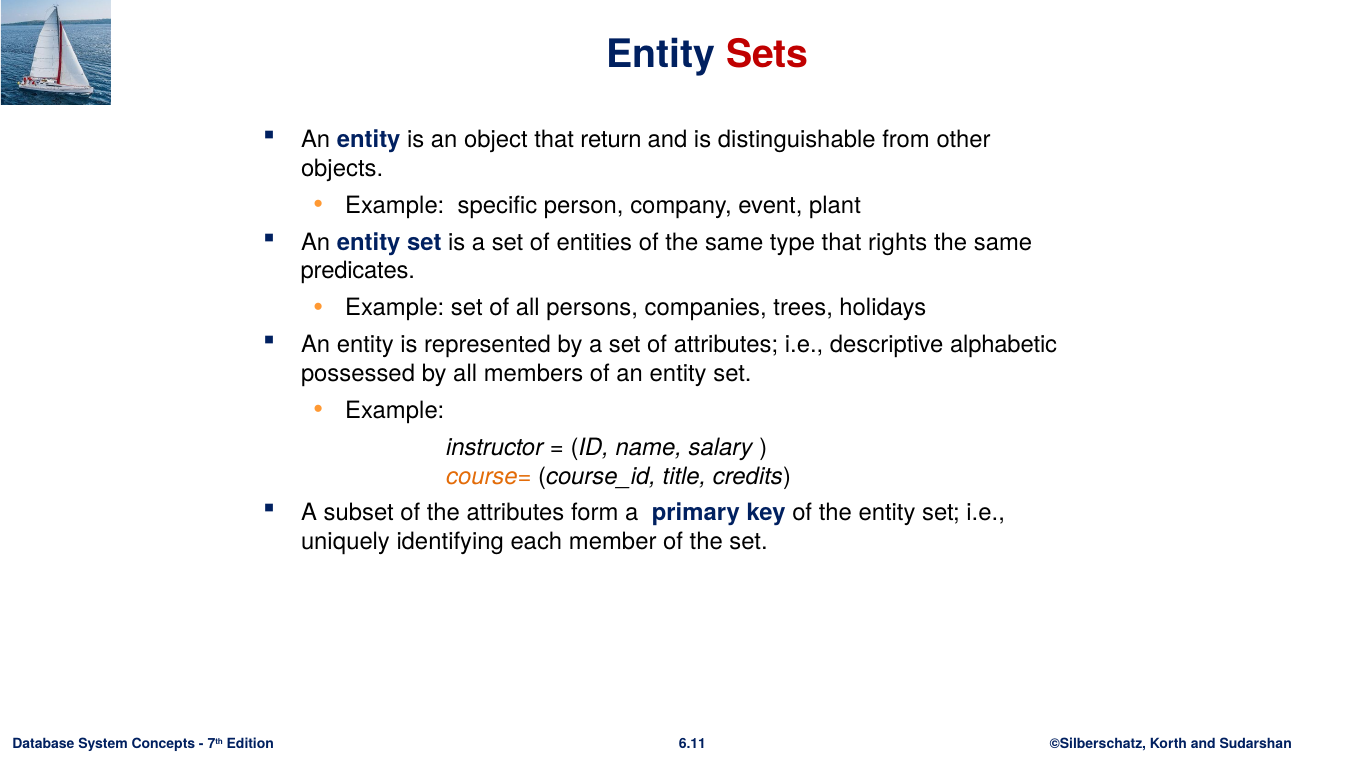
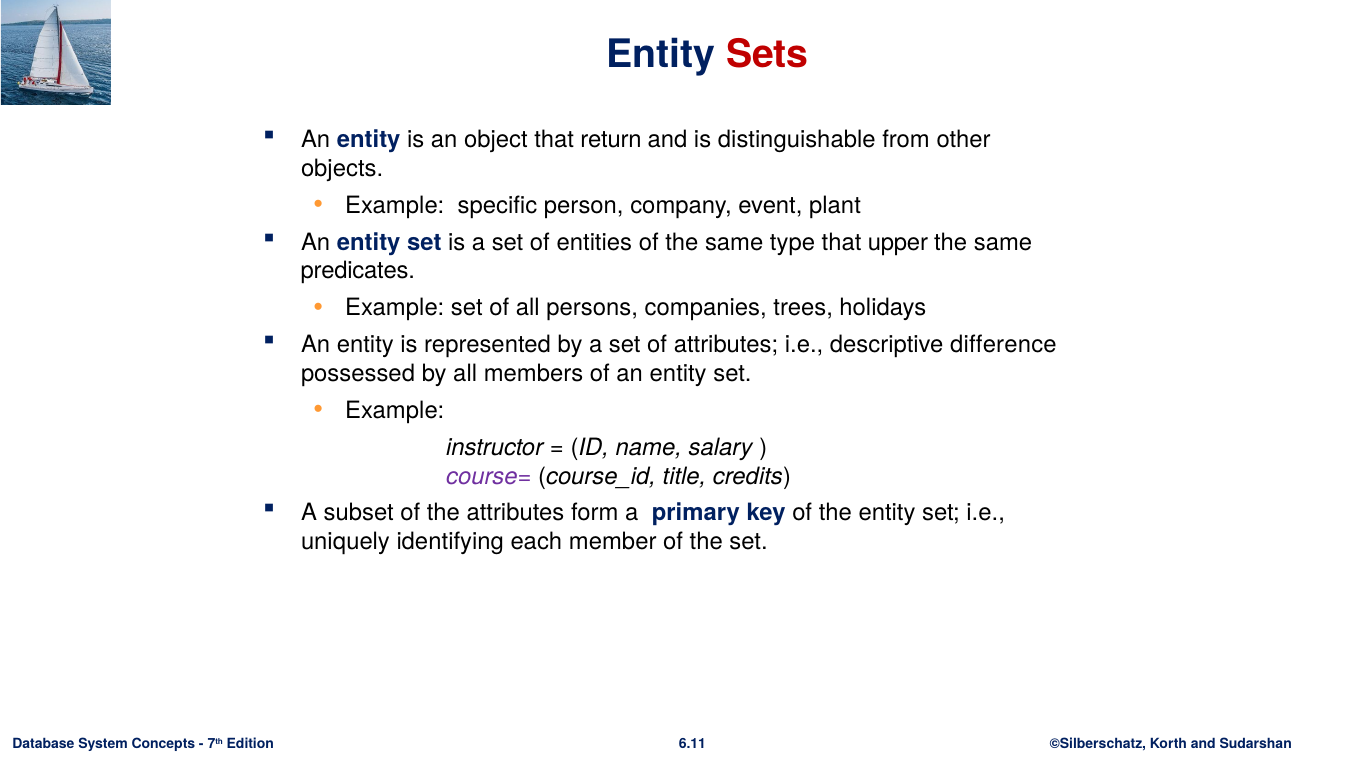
rights: rights -> upper
alphabetic: alphabetic -> difference
course= colour: orange -> purple
